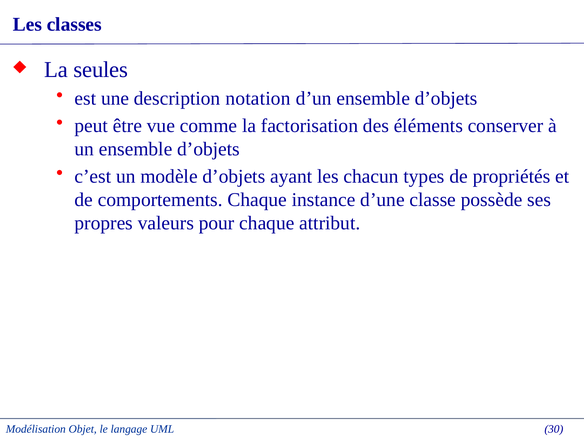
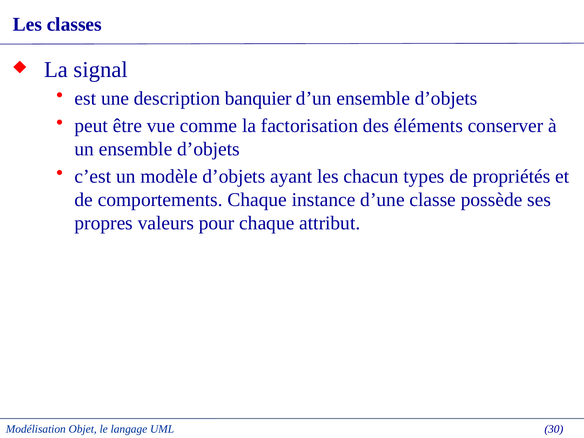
seules: seules -> signal
notation: notation -> banquier
